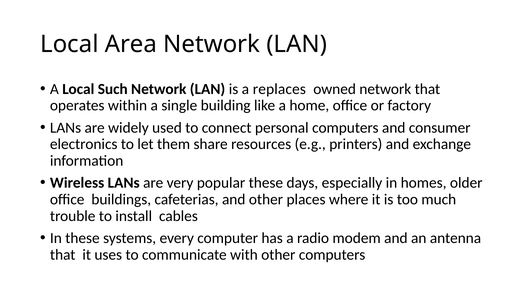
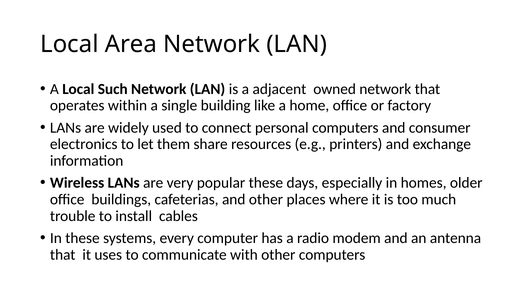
replaces: replaces -> adjacent
